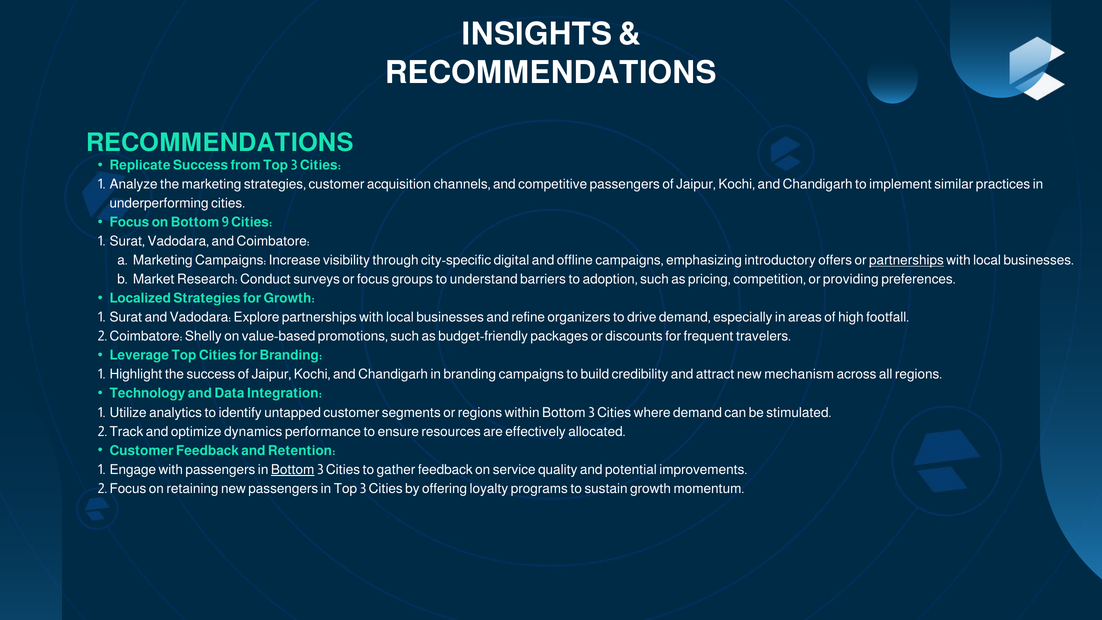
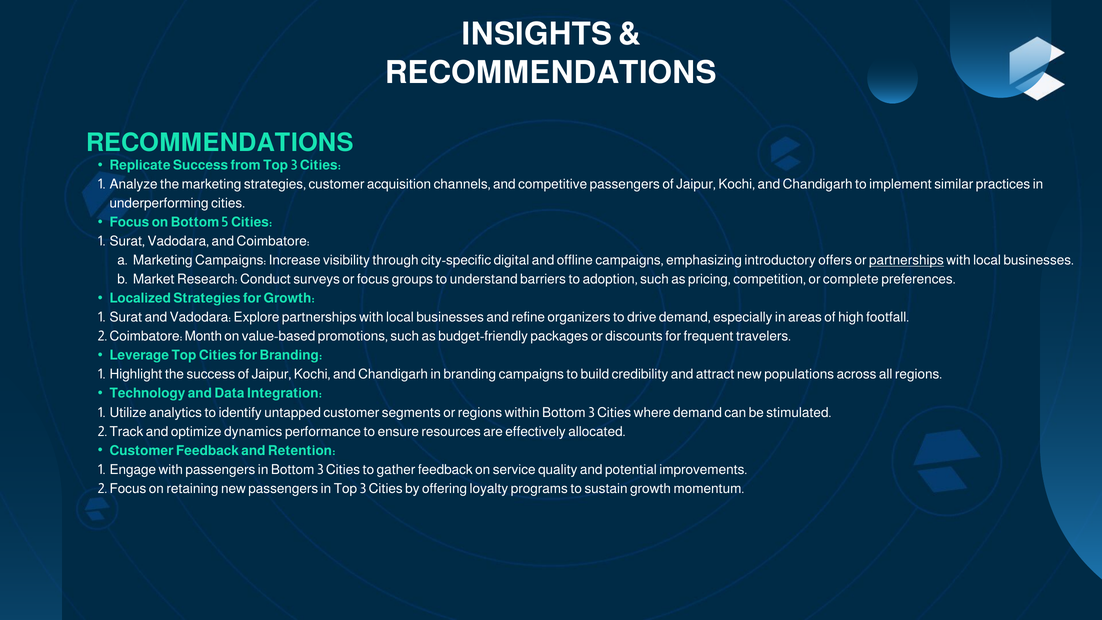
9: 9 -> 5
providing: providing -> complete
Shelly: Shelly -> Month
mechanism: mechanism -> populations
Bottom at (293, 469) underline: present -> none
